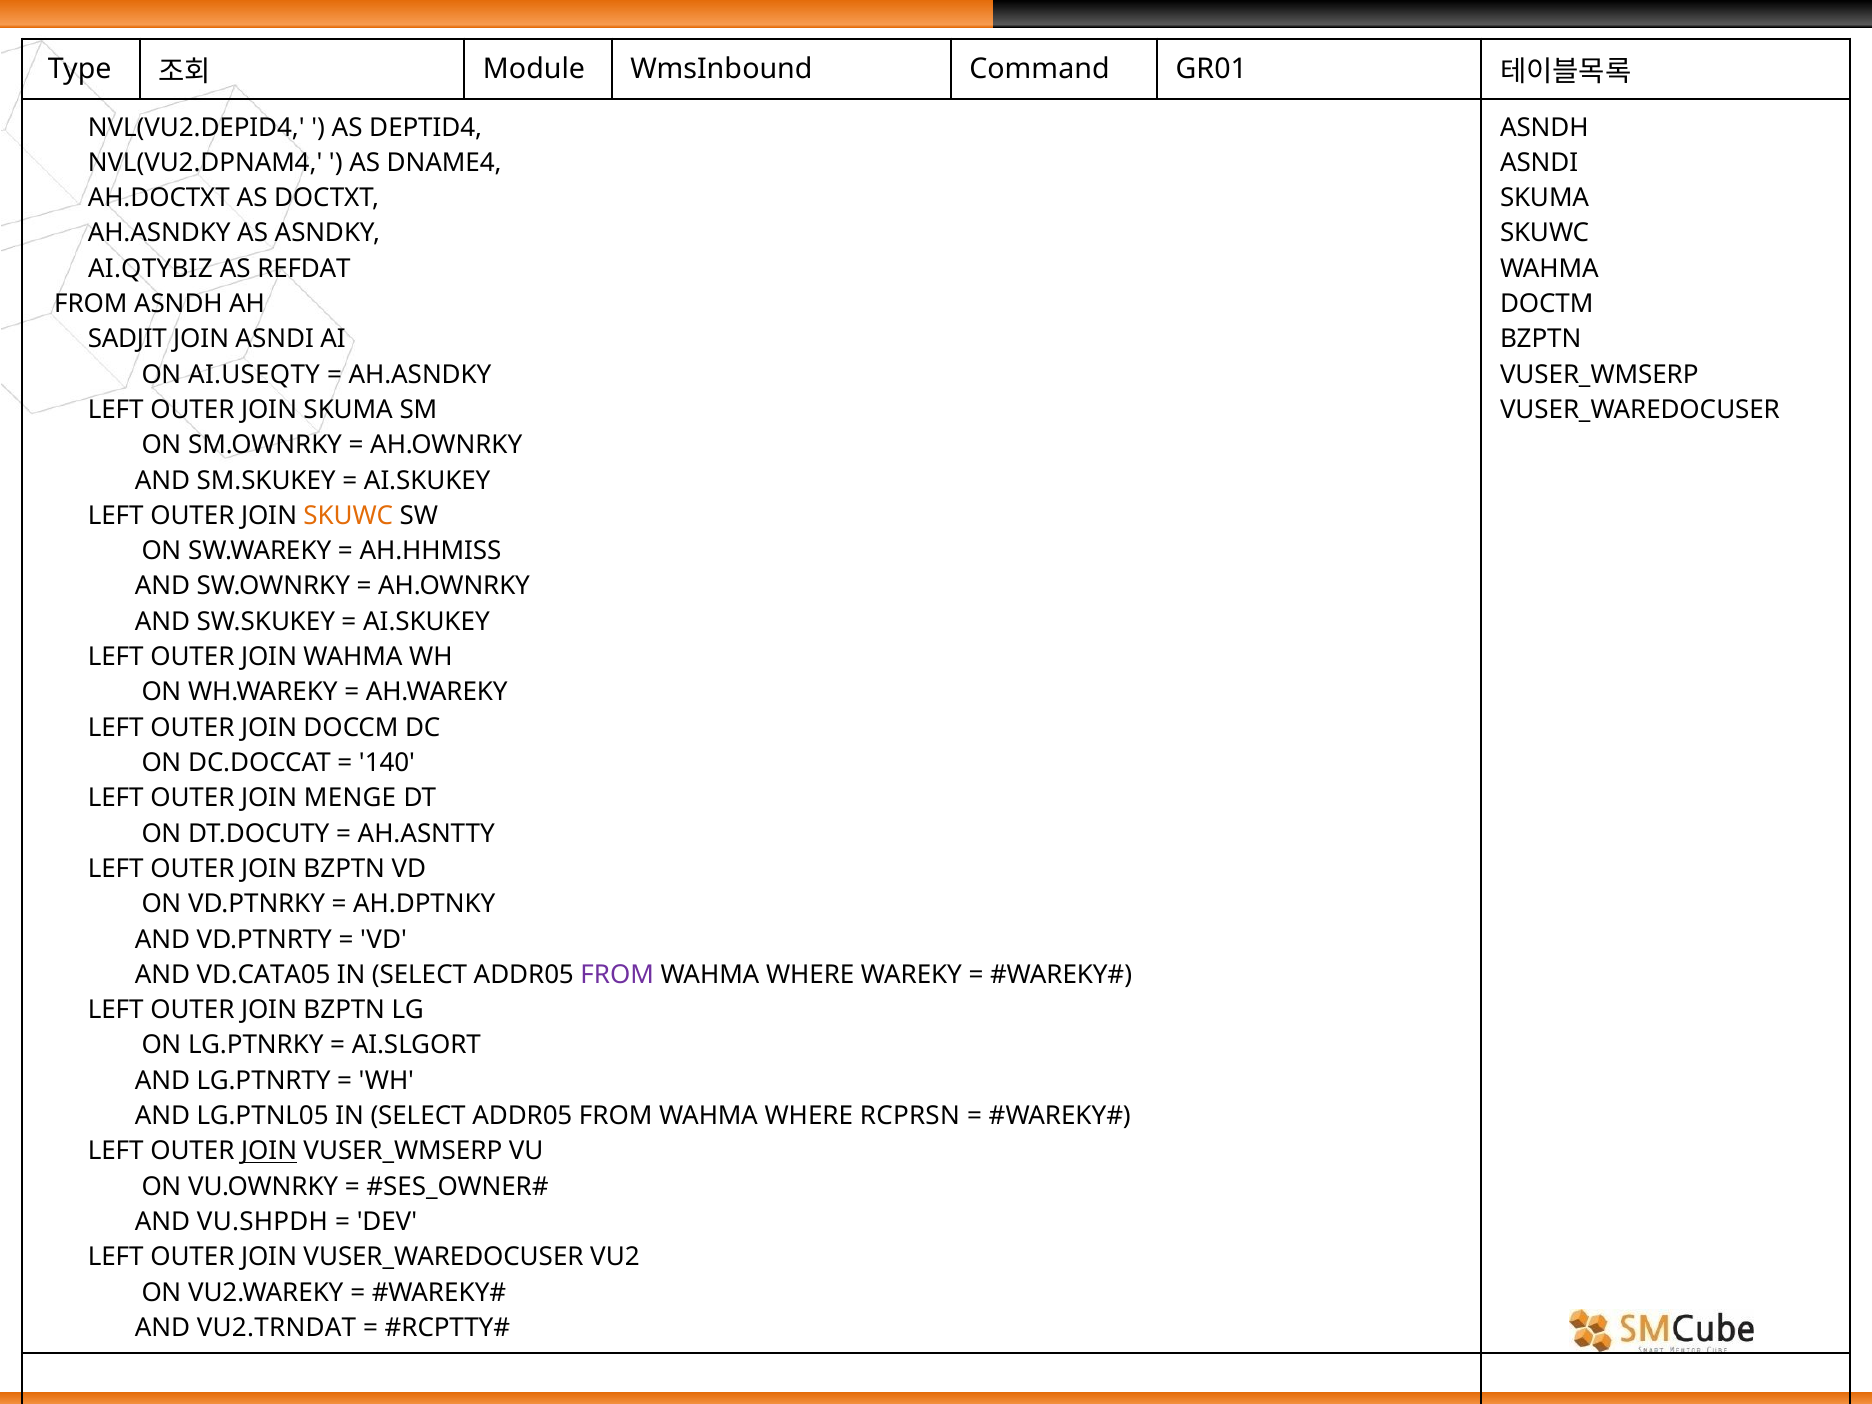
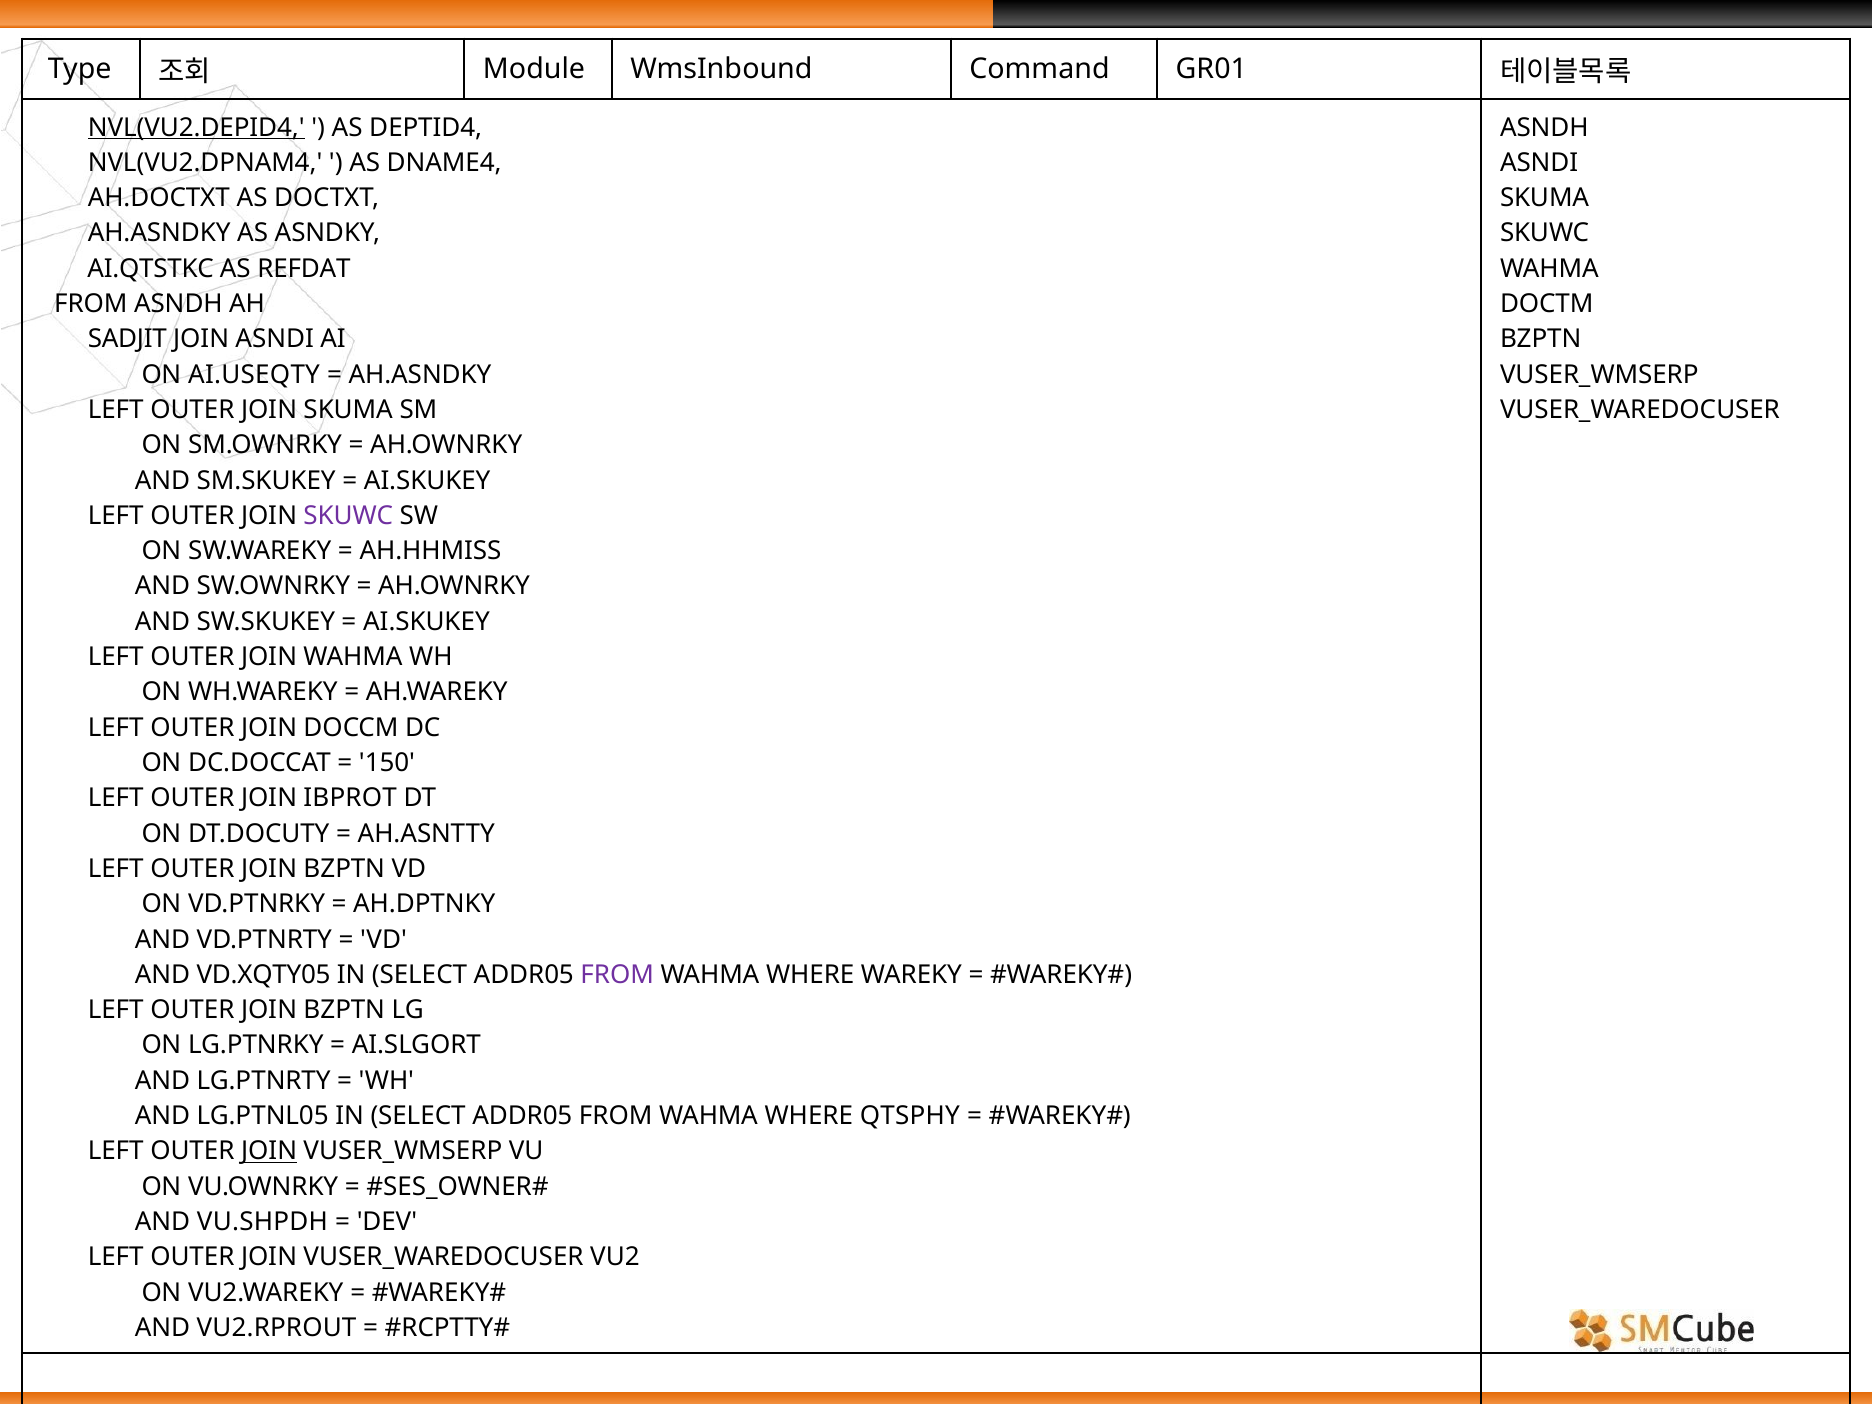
NVL(VU2.DEPID4 underline: none -> present
AI.QTYBIZ: AI.QTYBIZ -> AI.QTSTKC
SKUWC at (348, 516) colour: orange -> purple
140: 140 -> 150
MENGE: MENGE -> IBPROT
VD.CATA05: VD.CATA05 -> VD.XQTY05
RCPRSN: RCPRSN -> QTSPHY
VU2.TRNDAT: VU2.TRNDAT -> VU2.RPROUT
